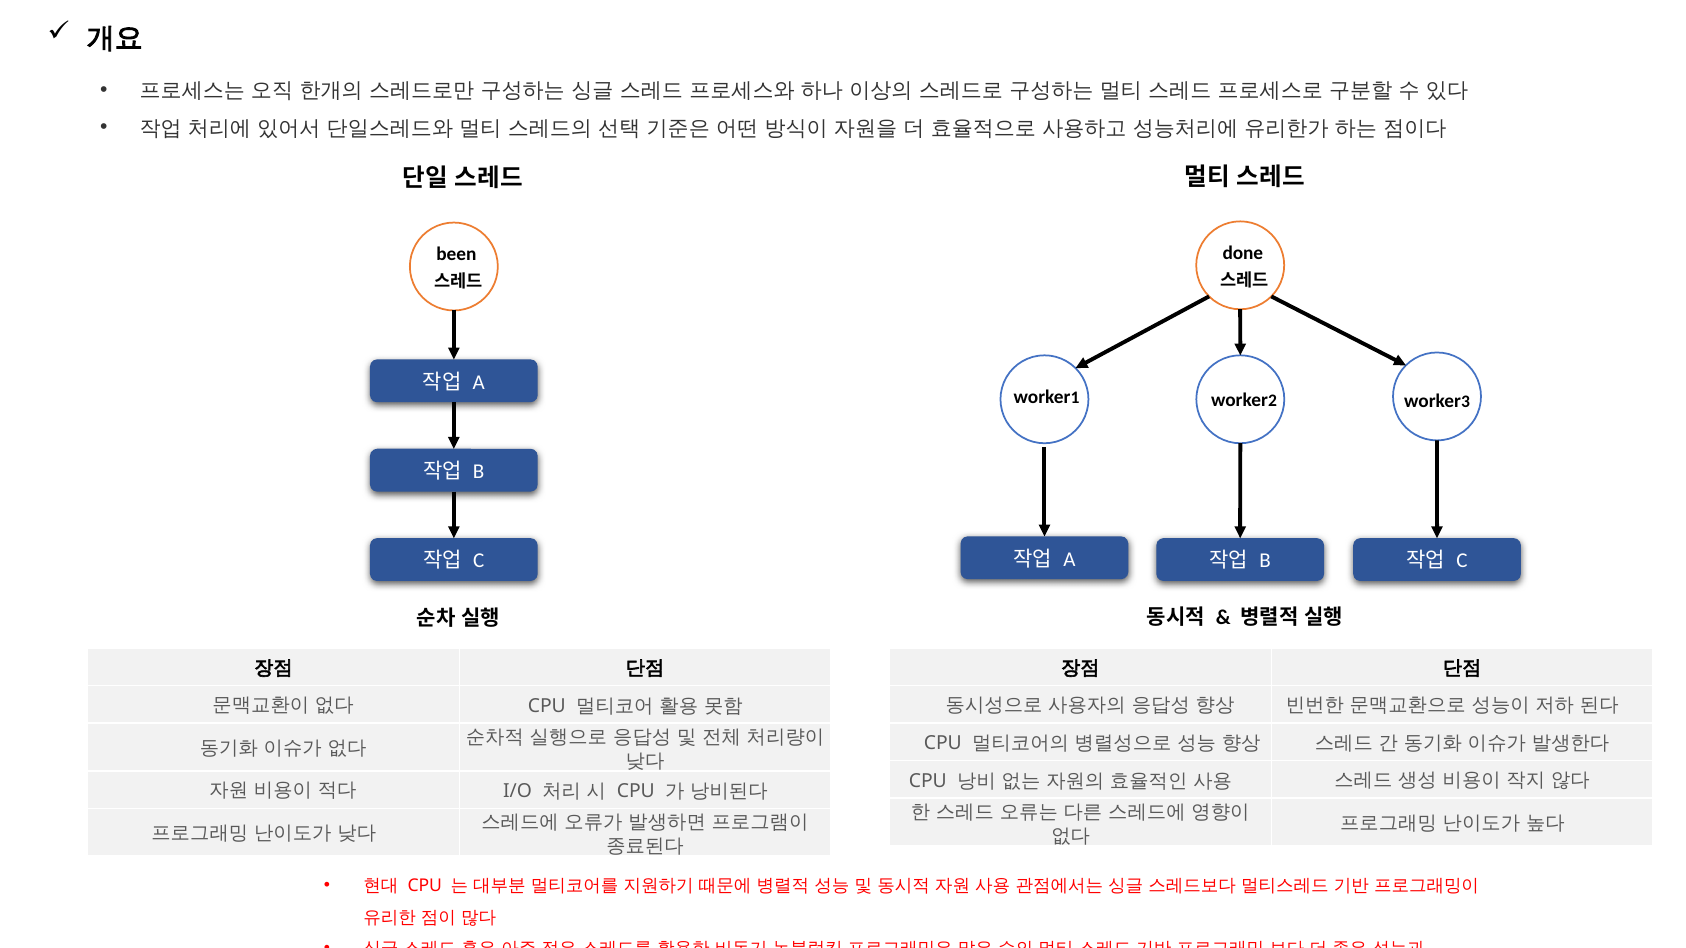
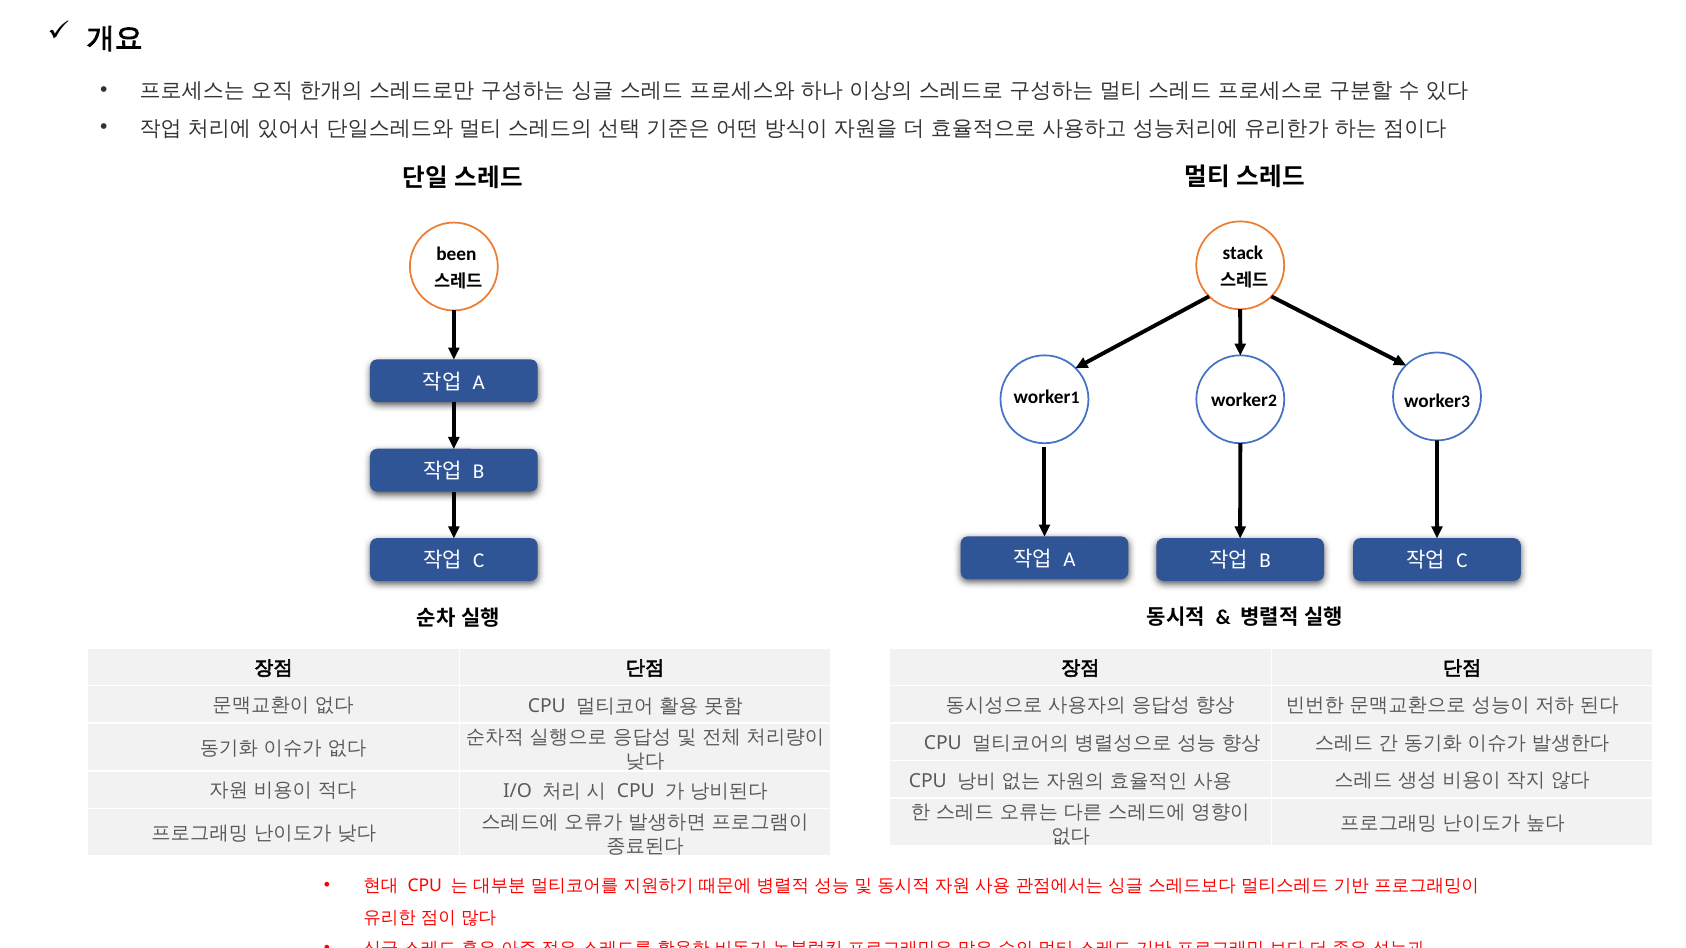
done: done -> stack
